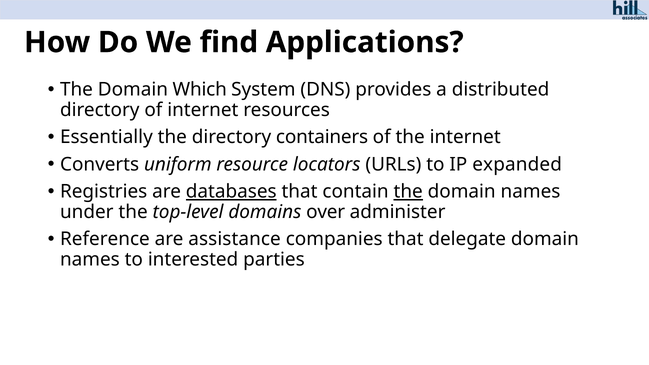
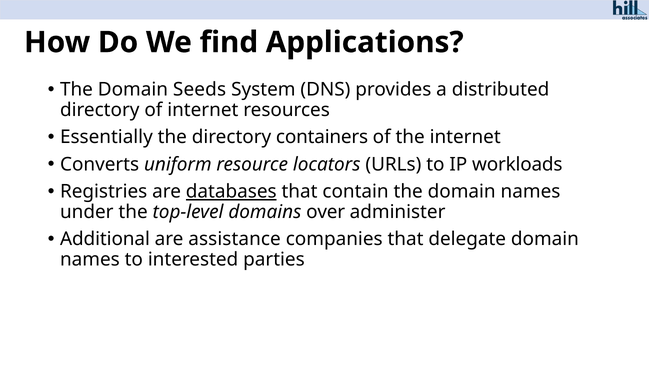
Which: Which -> Seeds
expanded: expanded -> workloads
the at (408, 192) underline: present -> none
Reference: Reference -> Additional
